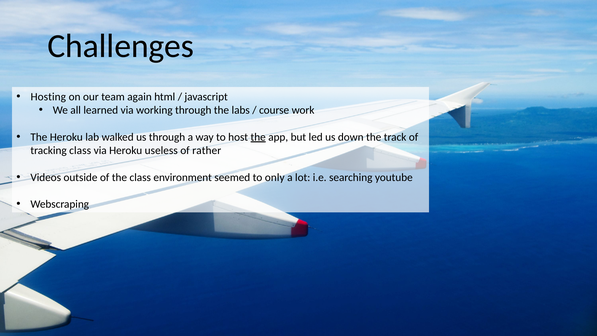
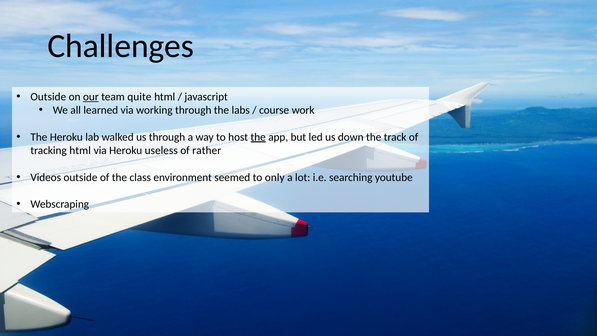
Hosting at (48, 97): Hosting -> Outside
our underline: none -> present
again: again -> quite
tracking class: class -> html
